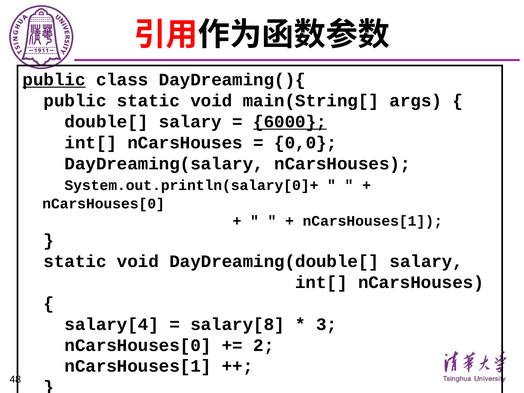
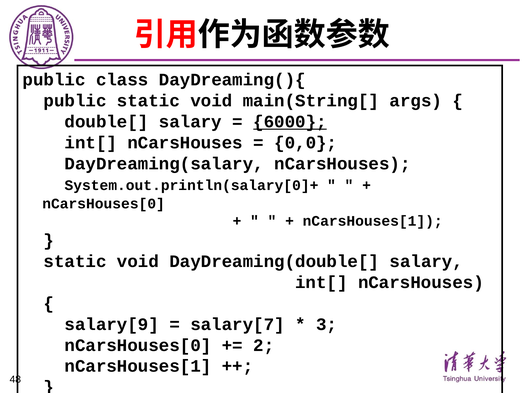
public at (54, 80) underline: present -> none
salary[4: salary[4 -> salary[9
salary[8: salary[8 -> salary[7
